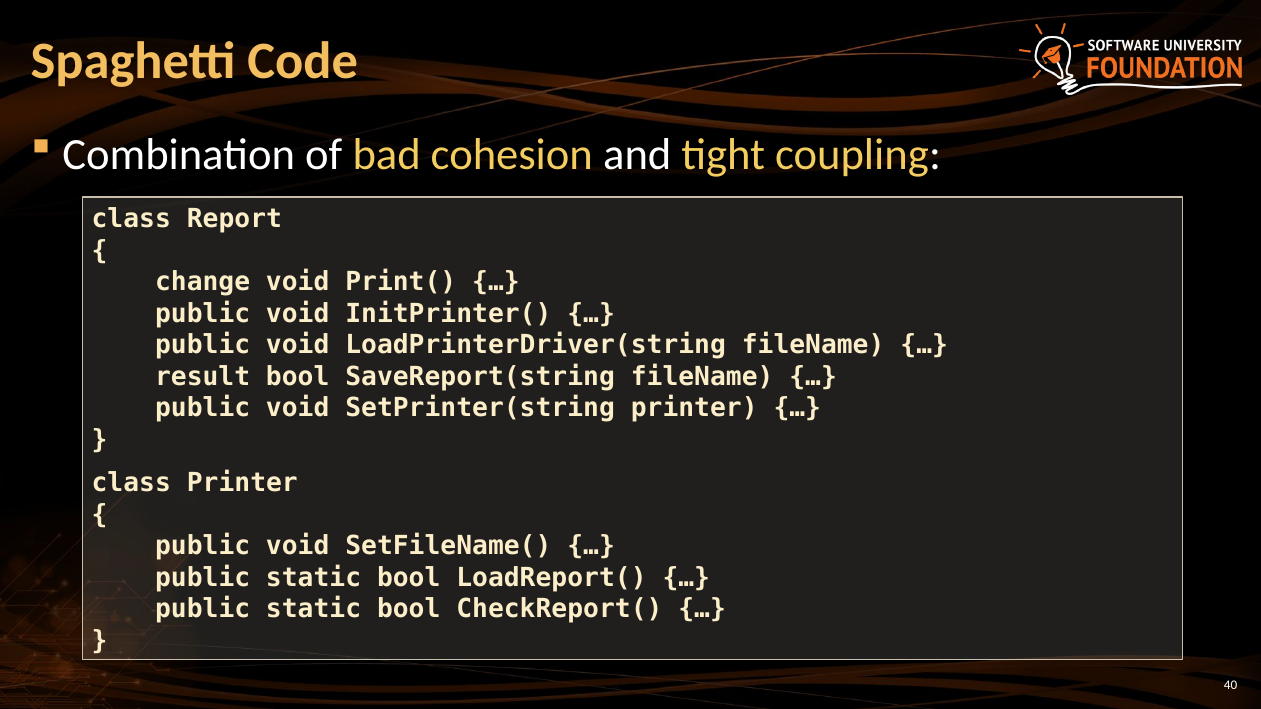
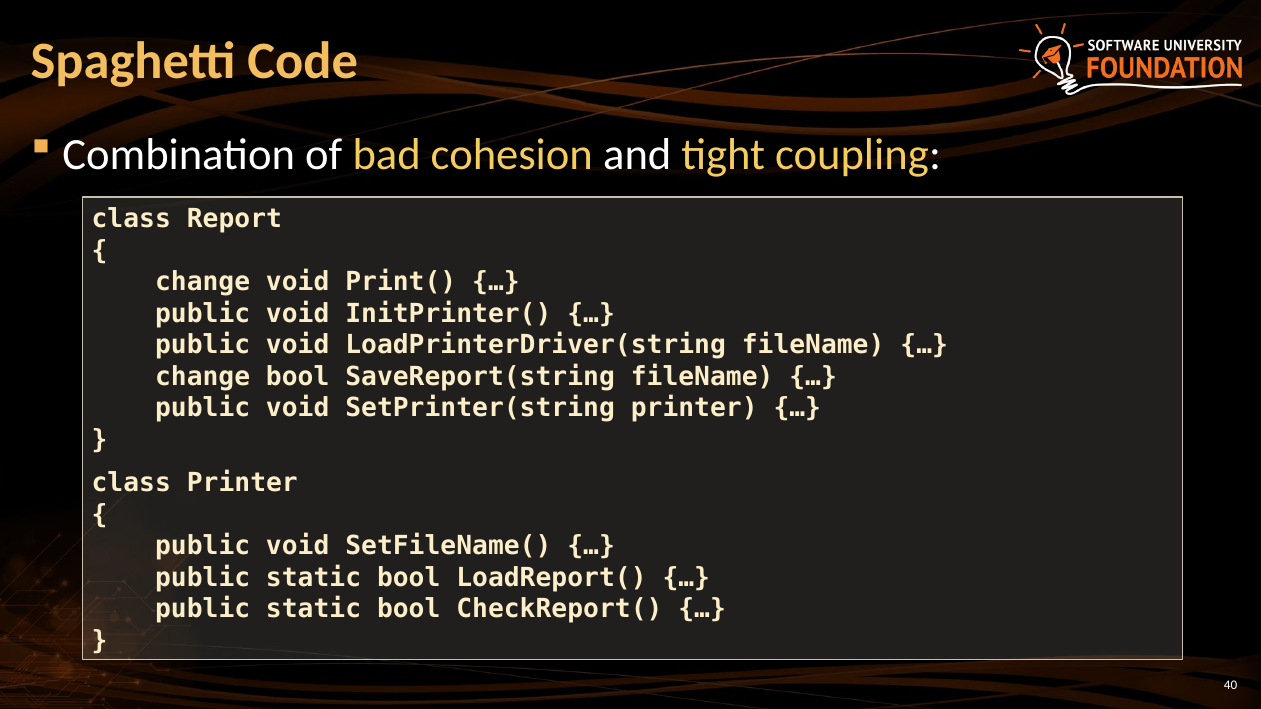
result at (203, 377): result -> change
